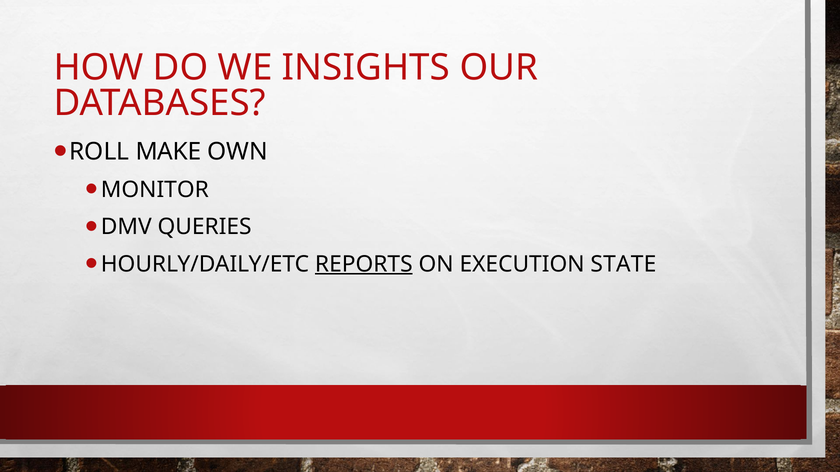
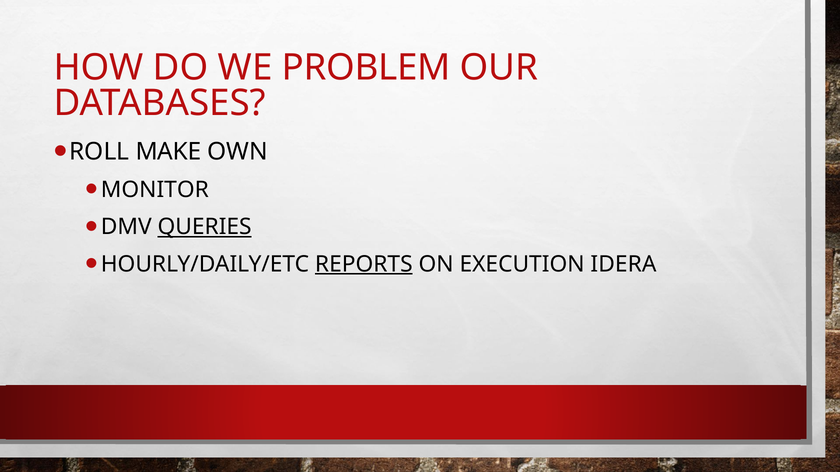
INSIGHTS: INSIGHTS -> PROBLEM
QUERIES underline: none -> present
STATE: STATE -> IDERA
